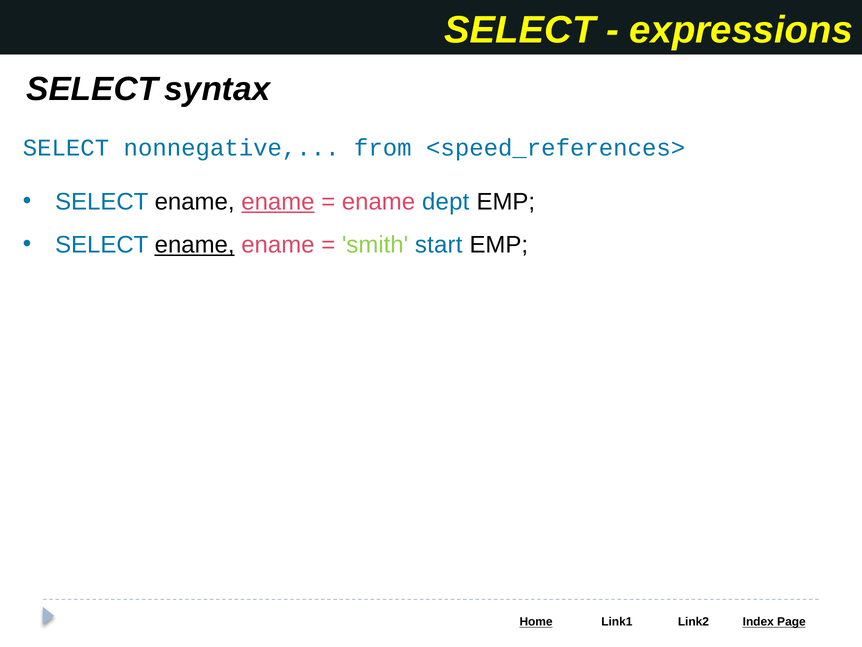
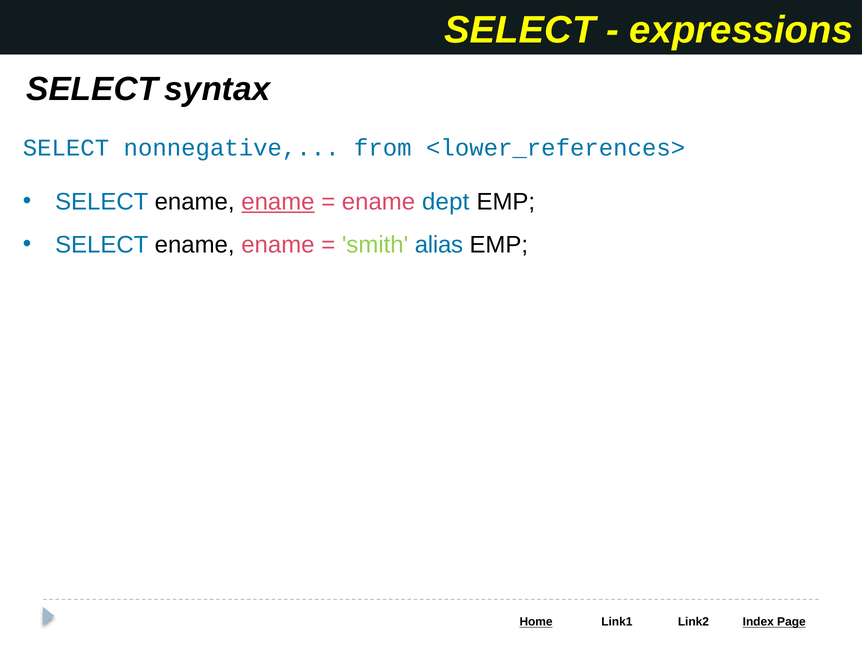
<speed_references>: <speed_references> -> <lower_references>
ename at (195, 245) underline: present -> none
start: start -> alias
